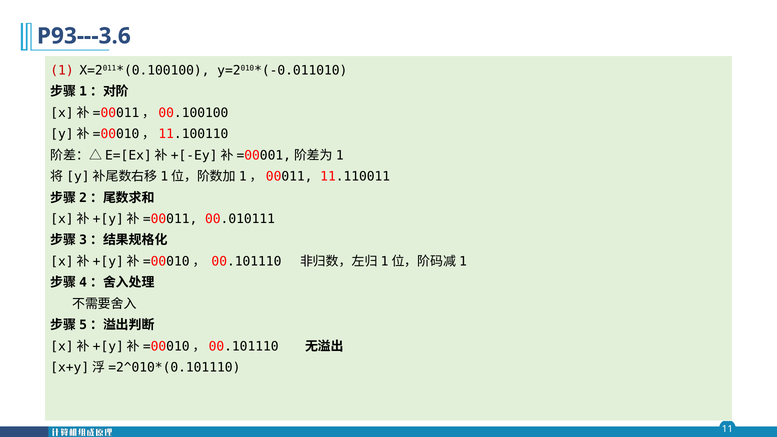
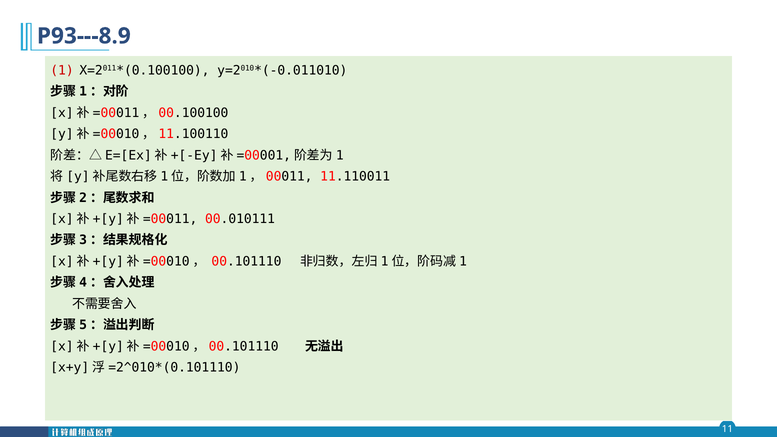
P93---3.6: P93---3.6 -> P93---8.9
